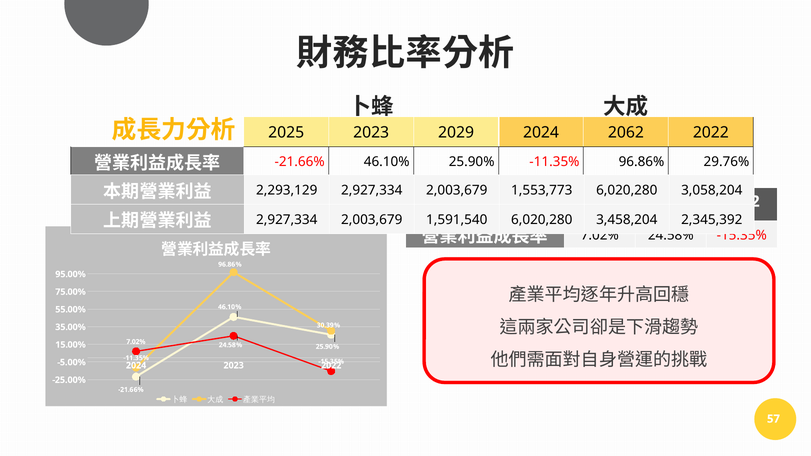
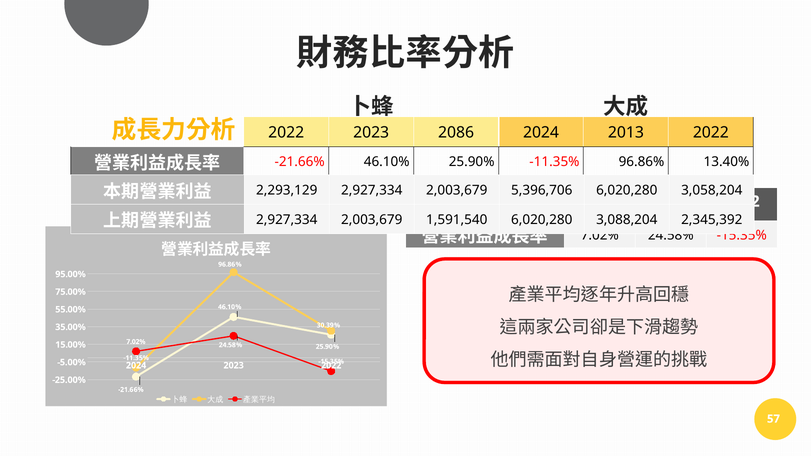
2025 at (286, 133): 2025 -> 2022
2029: 2029 -> 2086
2062: 2062 -> 2013
29.76%: 29.76% -> 13.40%
1,553,773: 1,553,773 -> 5,396,706
3,458,204: 3,458,204 -> 3,088,204
